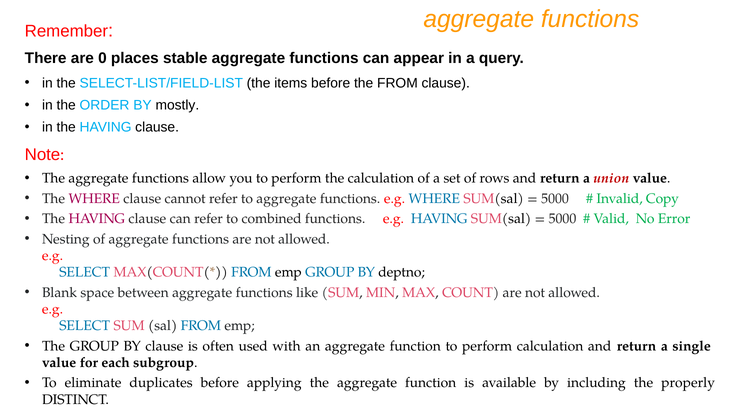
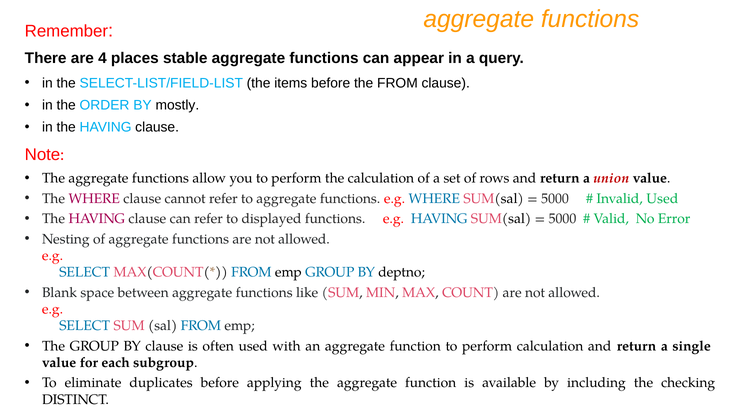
0: 0 -> 4
Invalid Copy: Copy -> Used
combined: combined -> displayed
properly: properly -> checking
